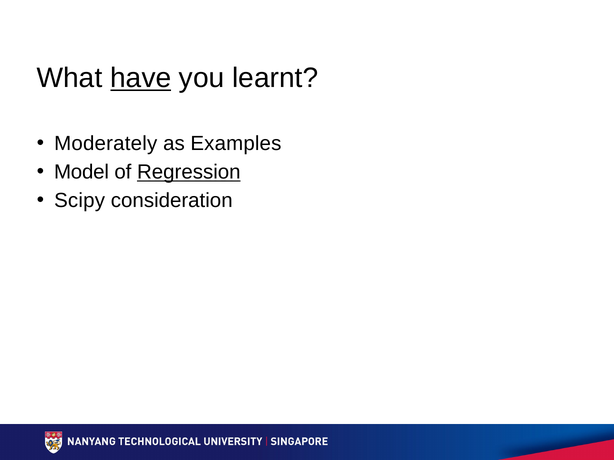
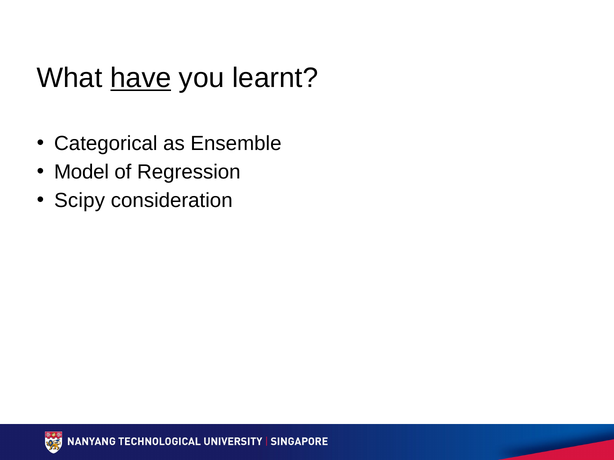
Moderately: Moderately -> Categorical
Examples: Examples -> Ensemble
Regression underline: present -> none
